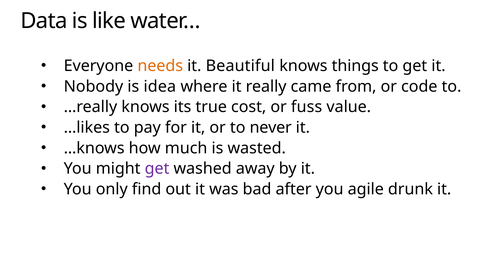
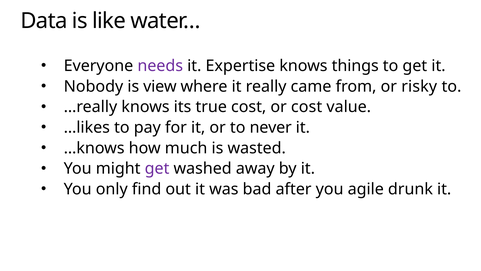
needs colour: orange -> purple
Beautiful: Beautiful -> Expertise
idea: idea -> view
code: code -> risky
or fuss: fuss -> cost
